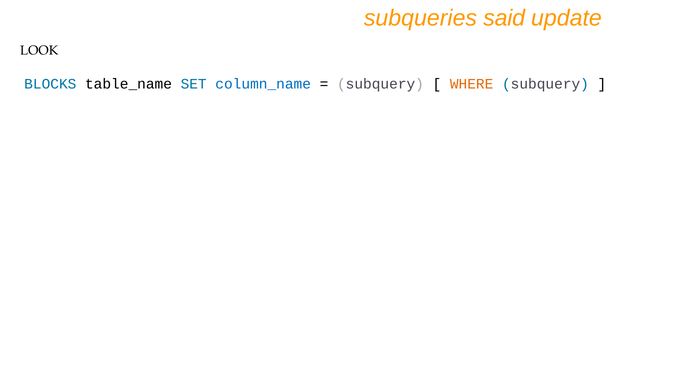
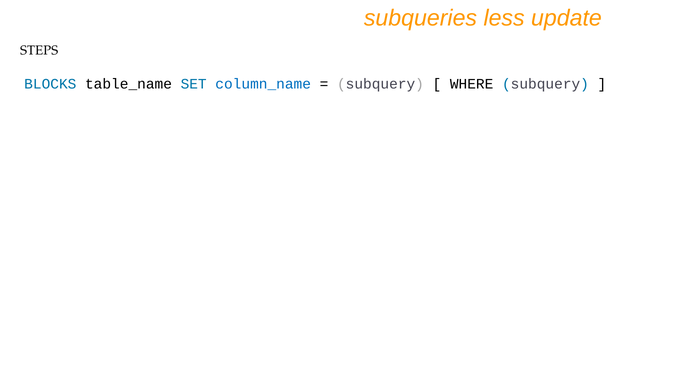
said: said -> less
LOOK: LOOK -> STEPS
WHERE colour: orange -> black
